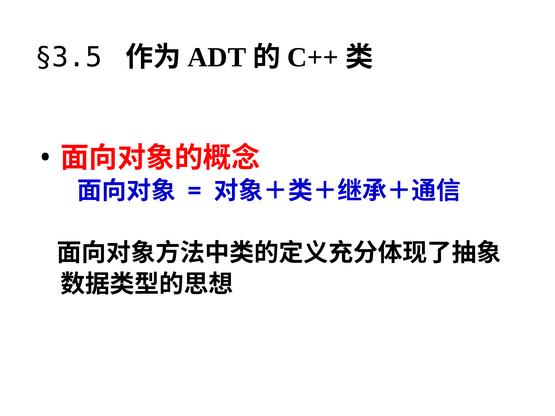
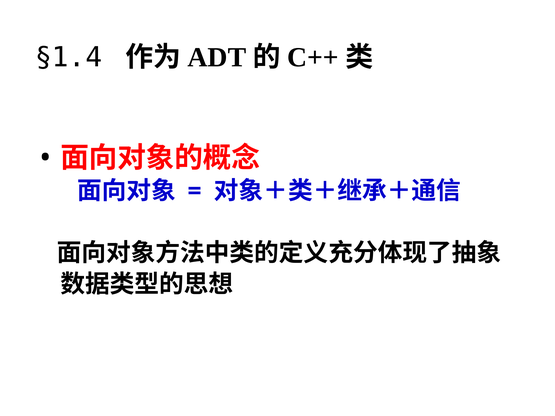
§3.5: §3.5 -> §1.4
